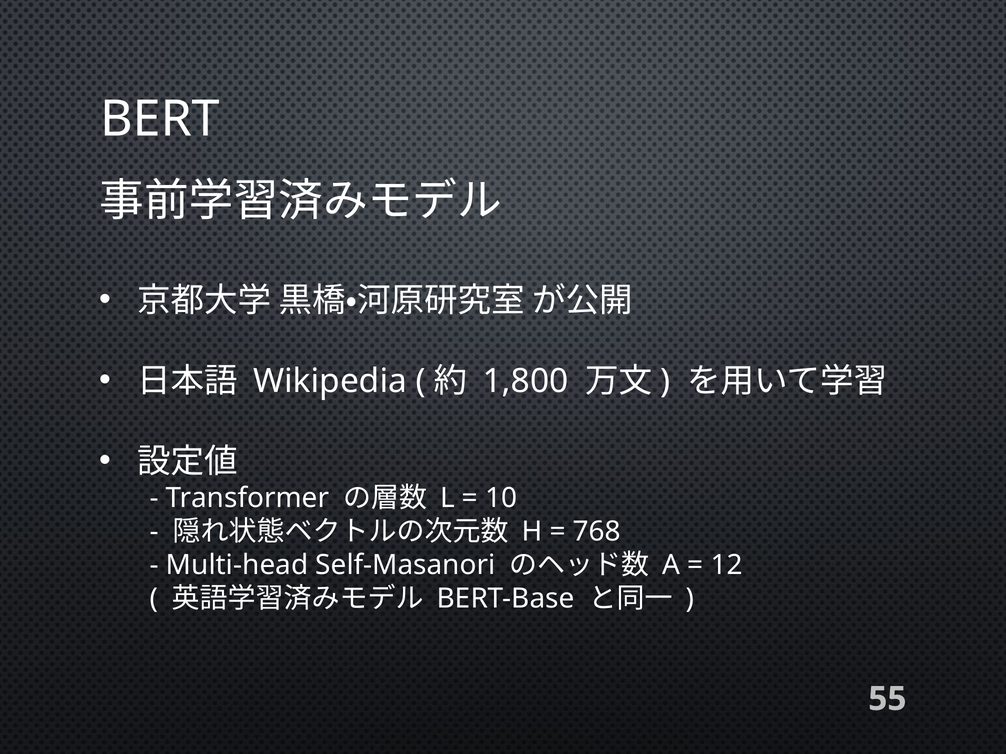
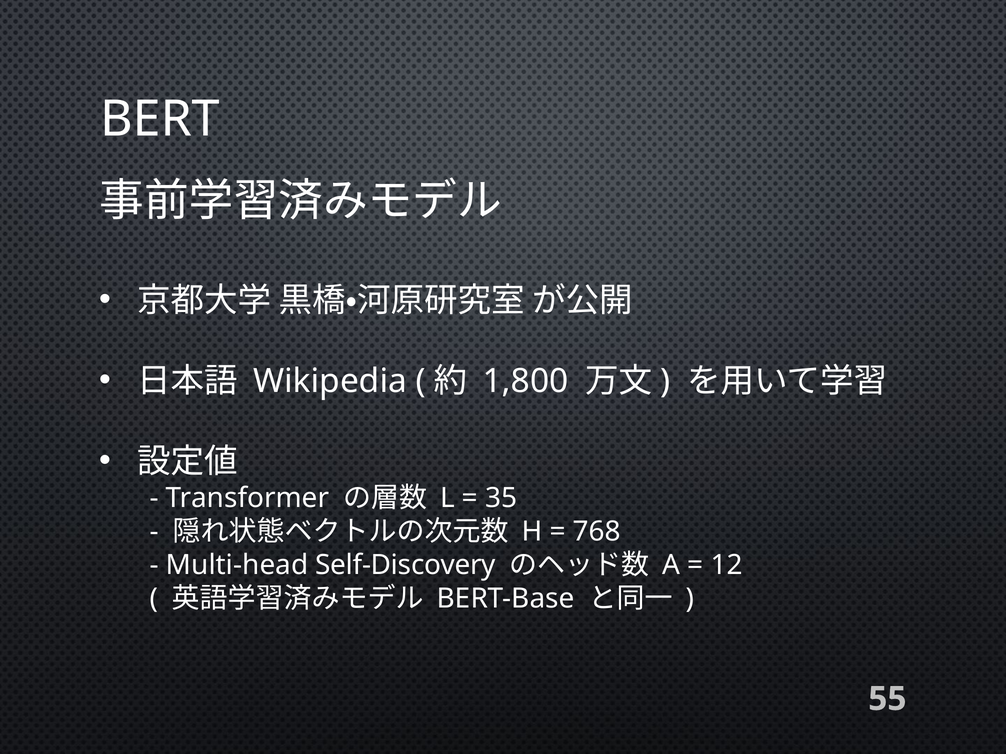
10: 10 -> 35
Self-Masanori: Self-Masanori -> Self-Discovery
